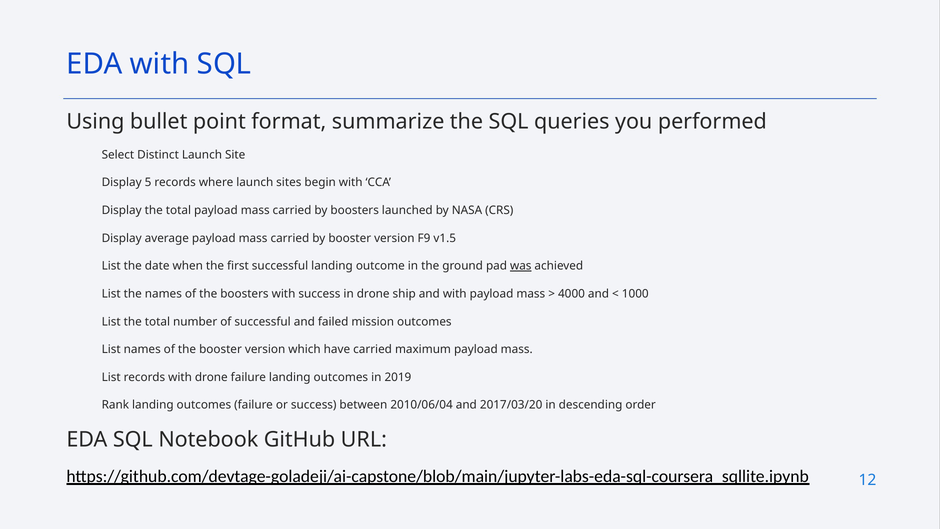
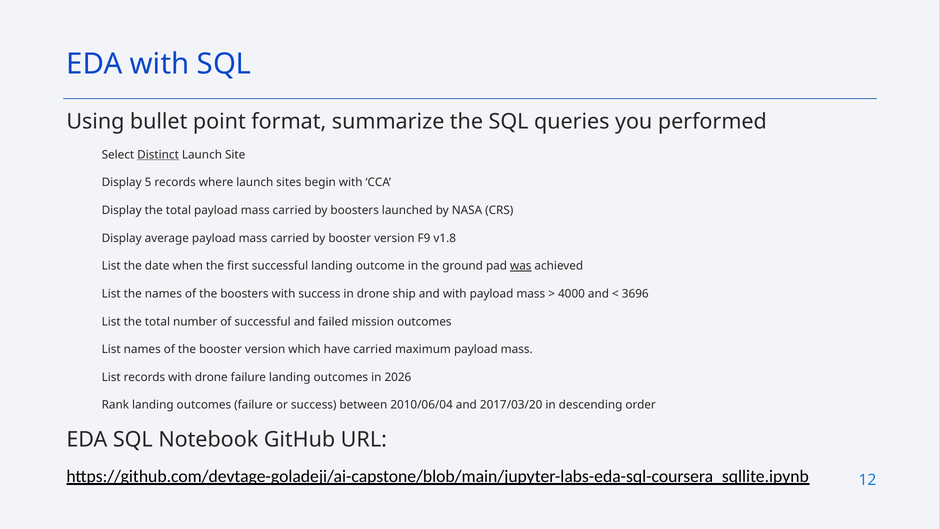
Distinct underline: none -> present
v1.5: v1.5 -> v1.8
1000: 1000 -> 3696
2019: 2019 -> 2026
